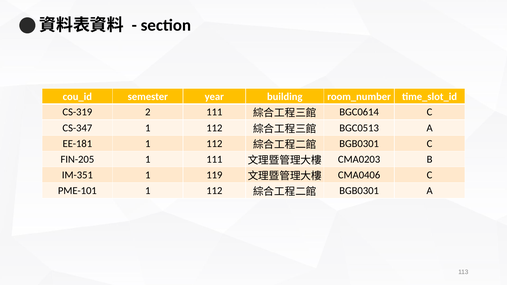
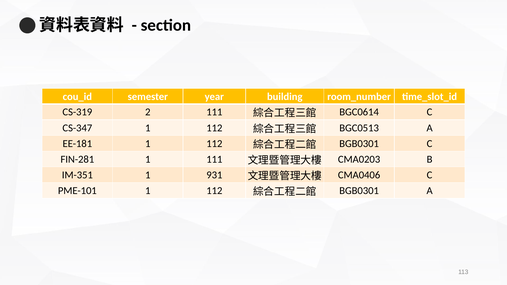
FIN-205: FIN-205 -> FIN-281
119: 119 -> 931
